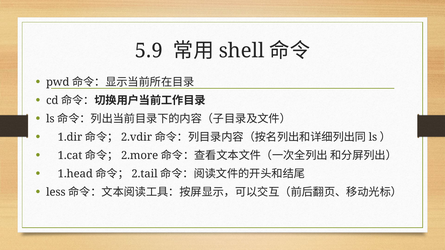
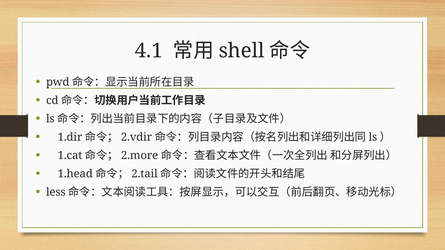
5.9: 5.9 -> 4.1
